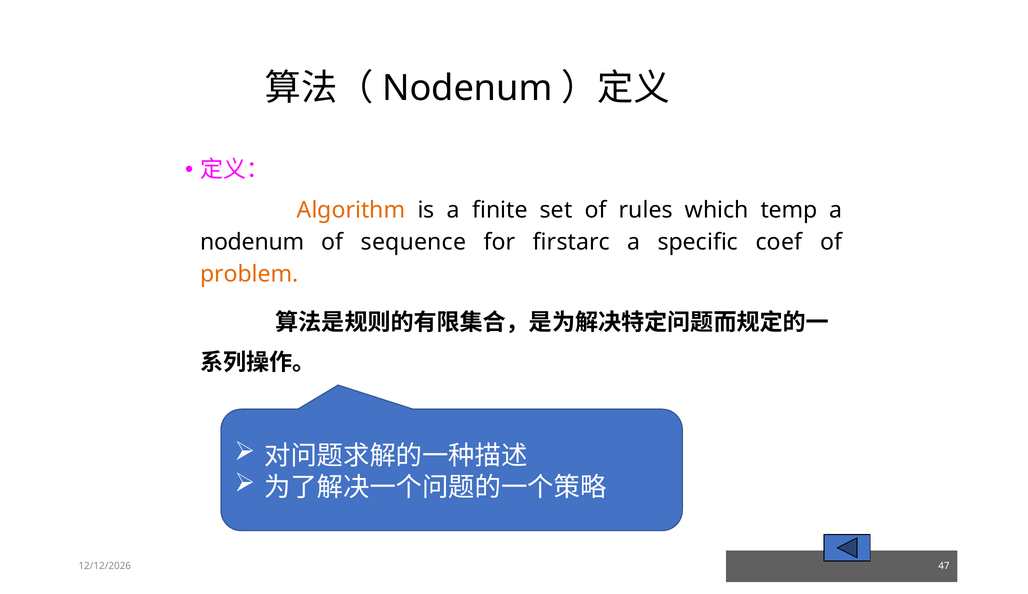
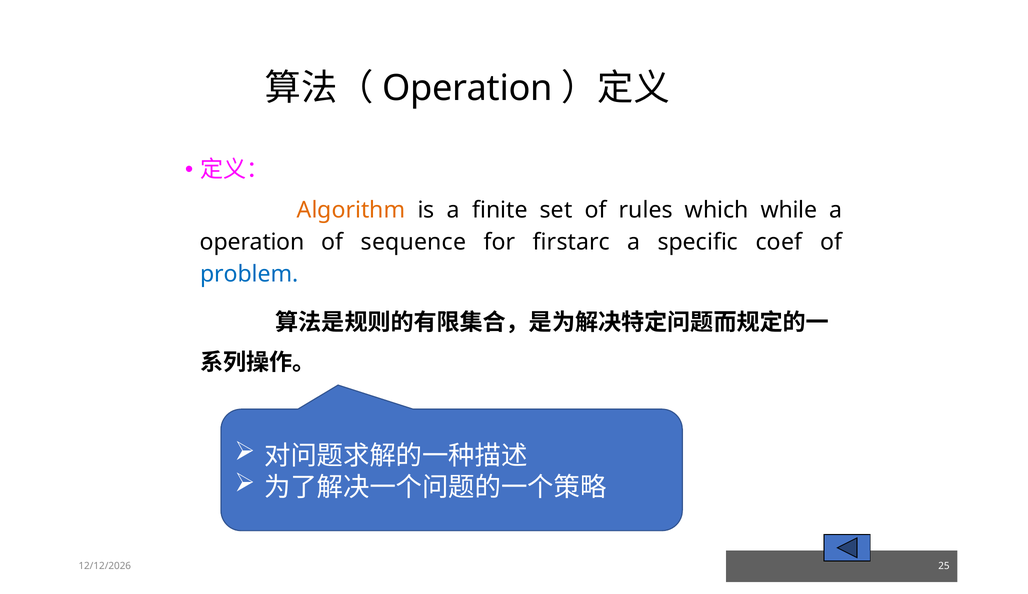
Nodenum at (467, 88): Nodenum -> Operation
temp: temp -> while
nodenum at (252, 242): nodenum -> operation
problem colour: orange -> blue
47: 47 -> 25
